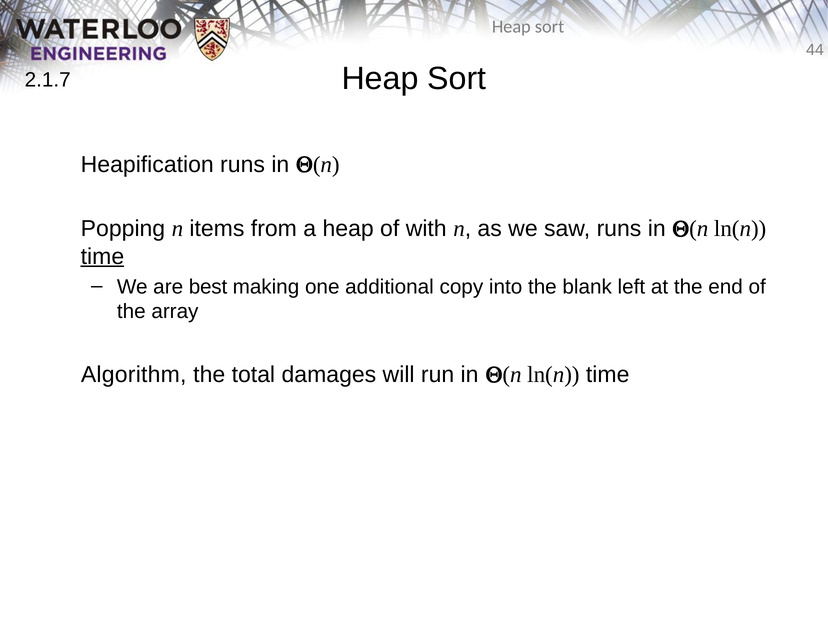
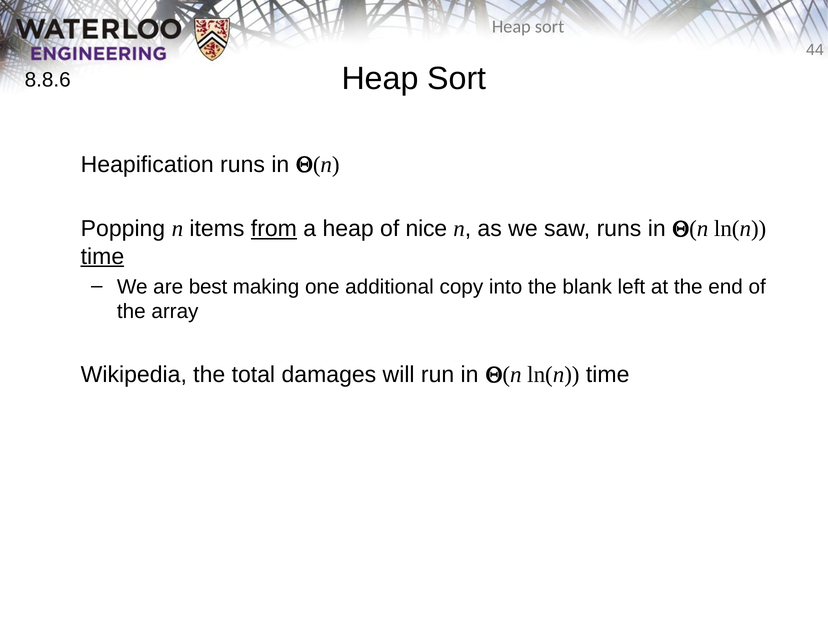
2.1.7: 2.1.7 -> 8.8.6
from underline: none -> present
with: with -> nice
Algorithm: Algorithm -> Wikipedia
